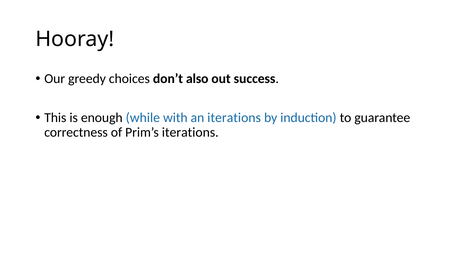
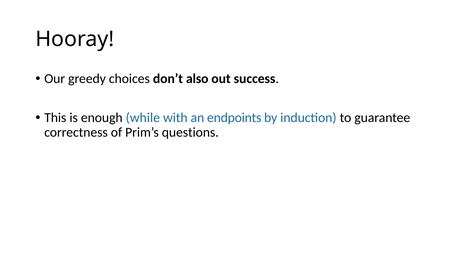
an iterations: iterations -> endpoints
Prim’s iterations: iterations -> questions
